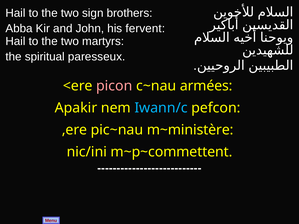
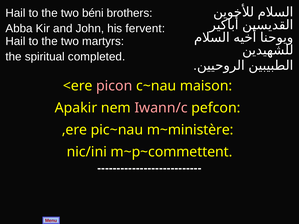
sign: sign -> béni
paresseux: paresseux -> completed
armées: armées -> maison
Iwann/c colour: light blue -> pink
